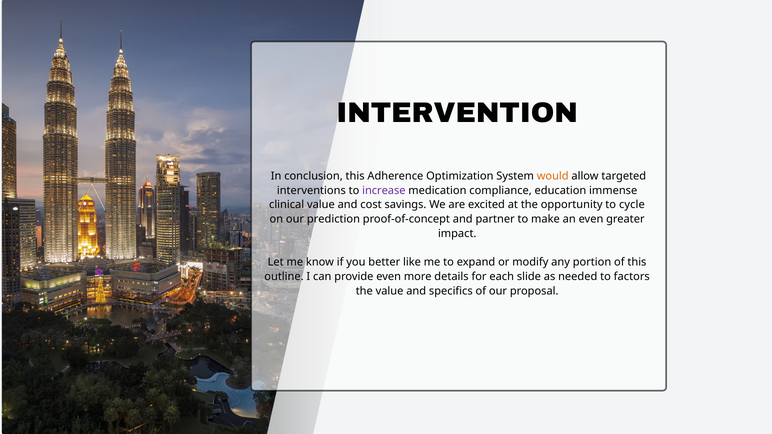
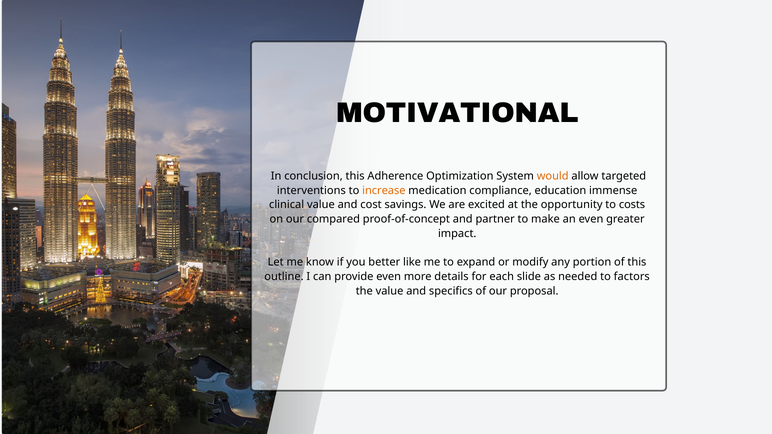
INTERVENTION: INTERVENTION -> MOTIVATIONAL
increase colour: purple -> orange
cycle: cycle -> costs
prediction: prediction -> compared
